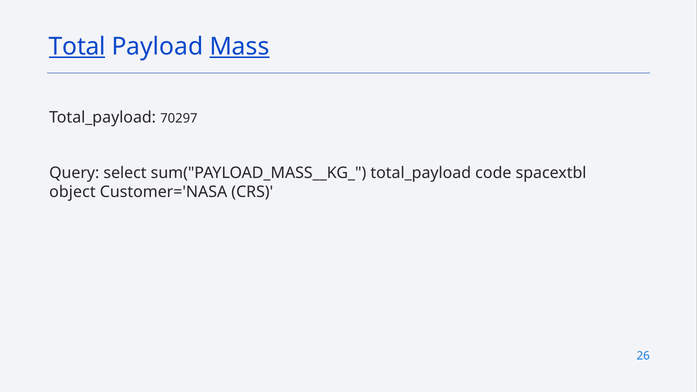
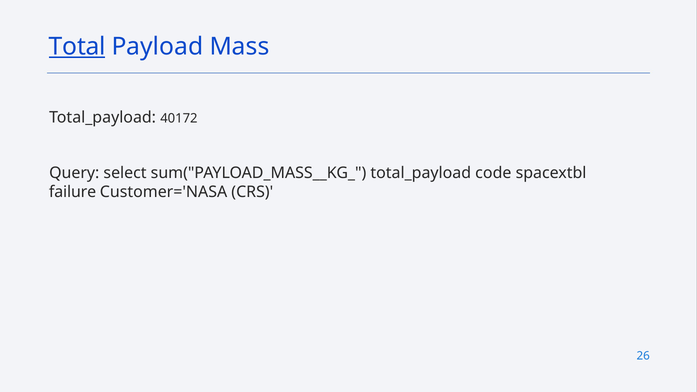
Mass underline: present -> none
70297: 70297 -> 40172
object: object -> failure
